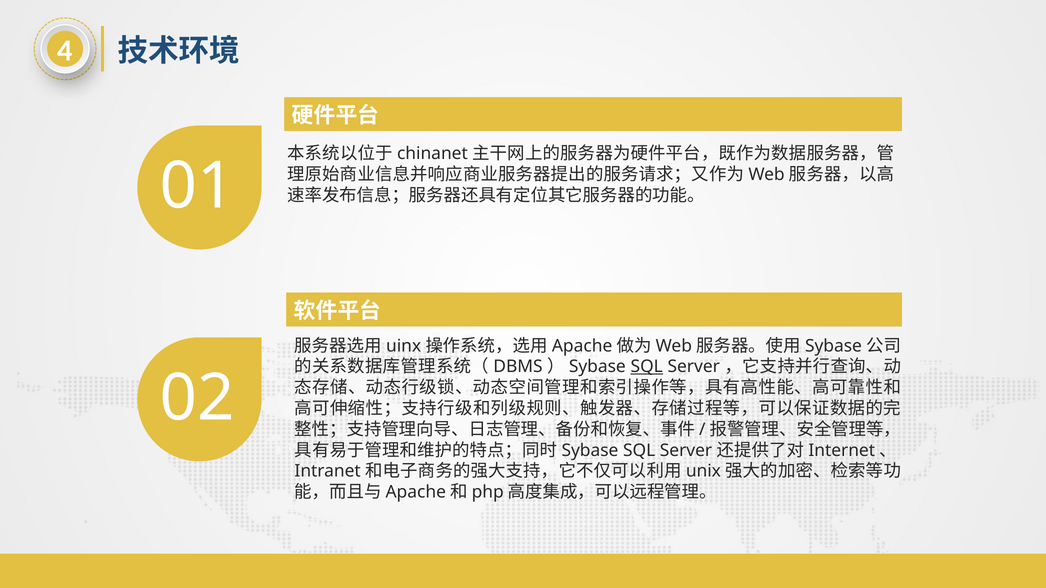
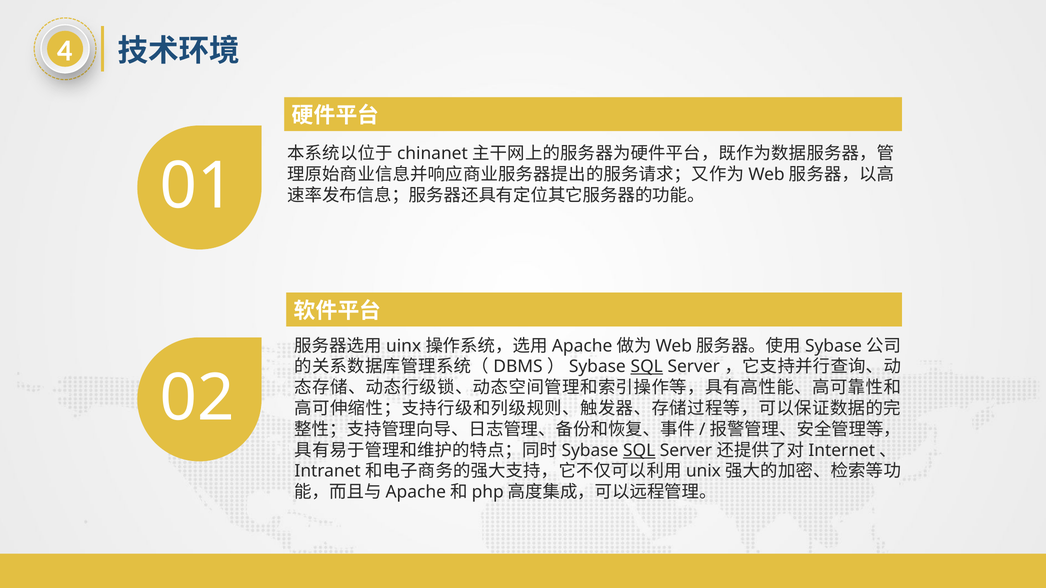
SQL at (639, 451) underline: none -> present
